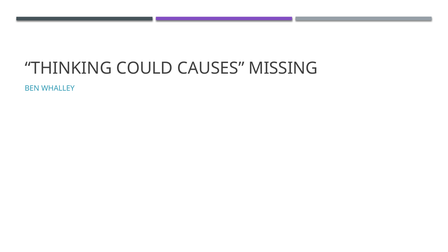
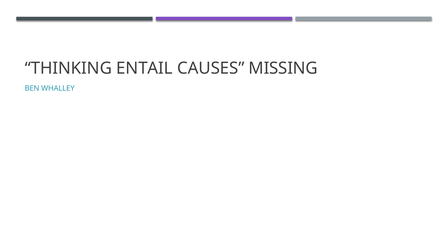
COULD: COULD -> ENTAIL
